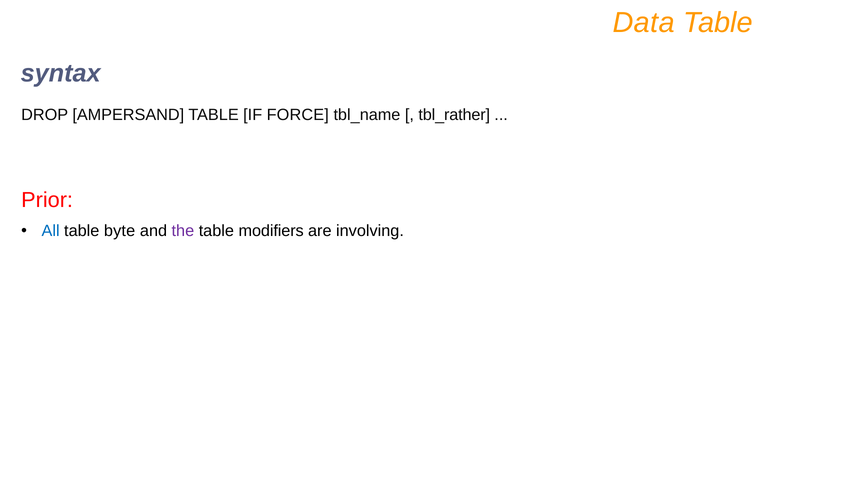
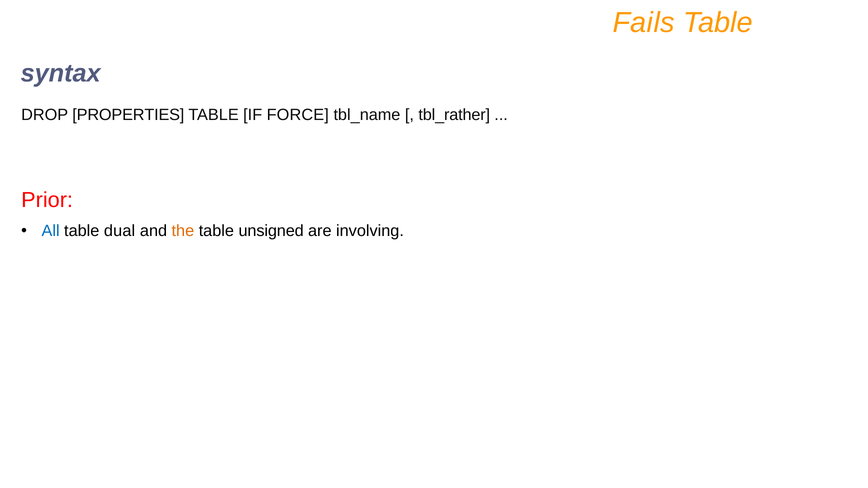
Data: Data -> Fails
AMPERSAND: AMPERSAND -> PROPERTIES
byte: byte -> dual
the colour: purple -> orange
modifiers: modifiers -> unsigned
